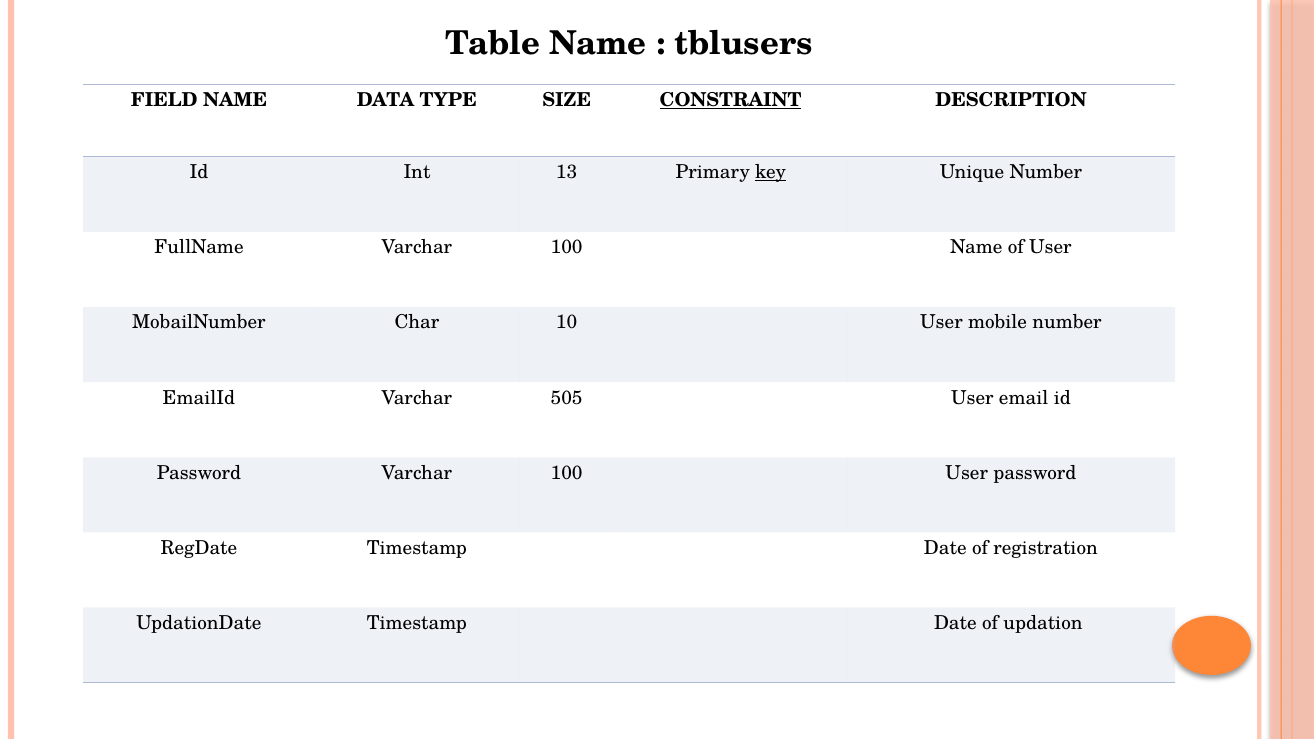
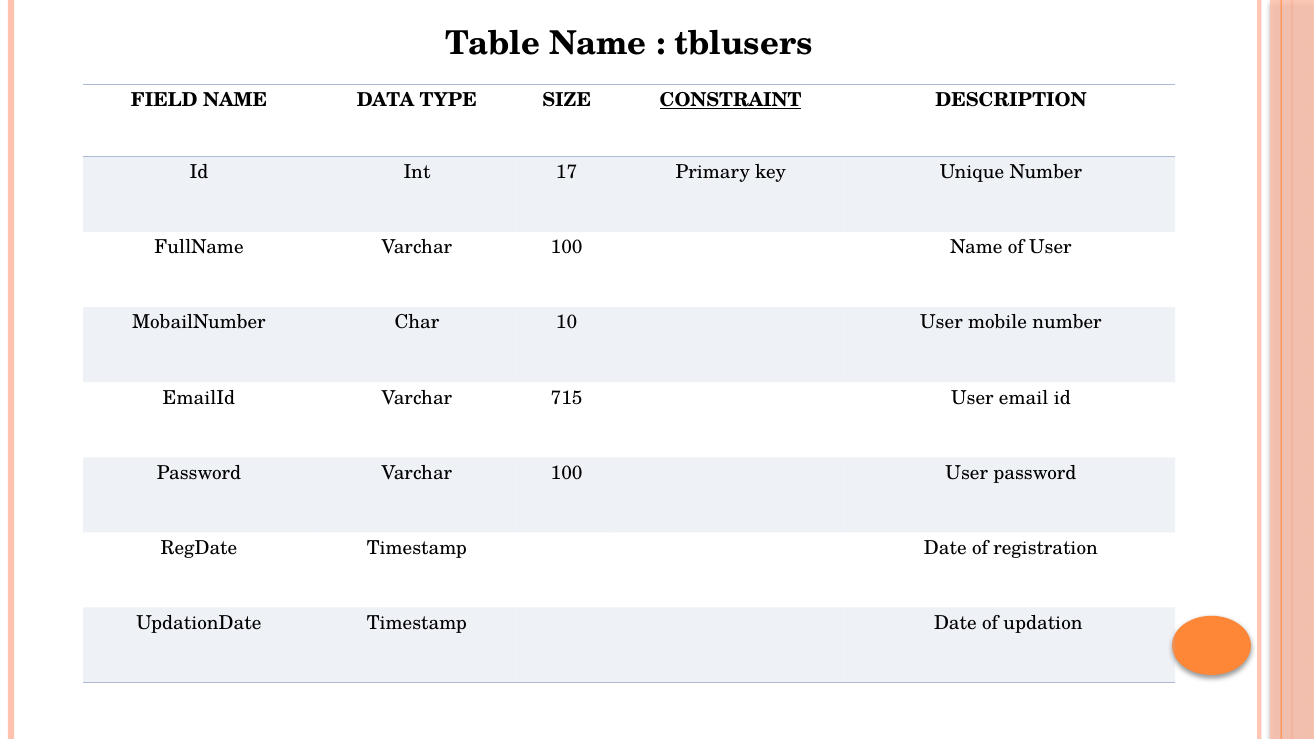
13: 13 -> 17
key underline: present -> none
505: 505 -> 715
